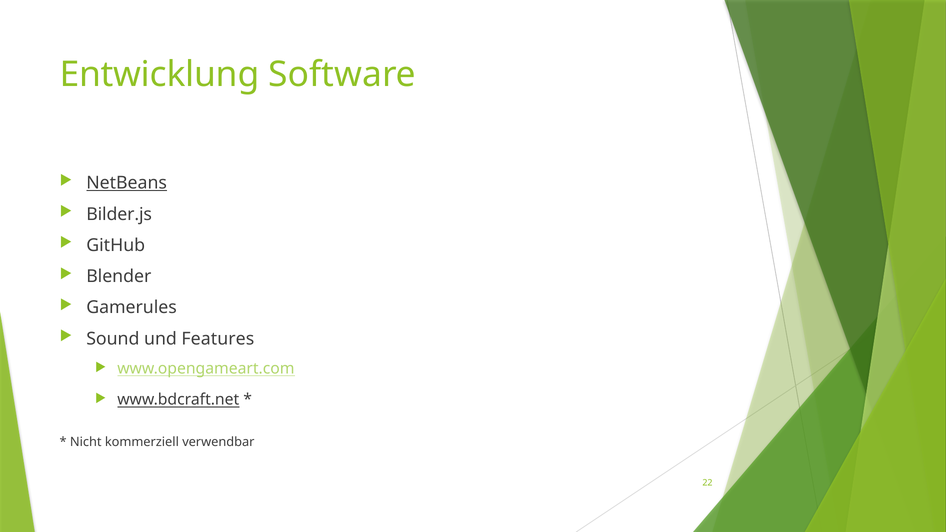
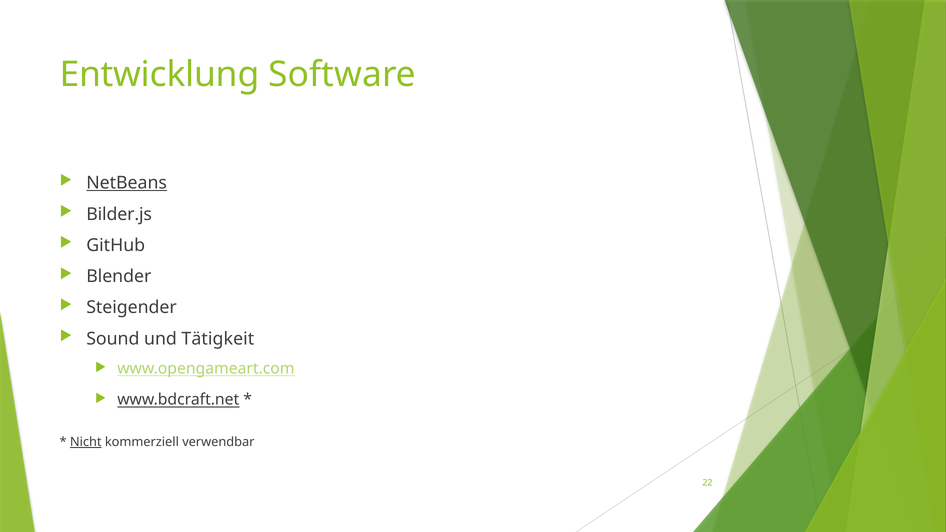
Gamerules: Gamerules -> Steigender
Features: Features -> Tätigkeit
Nicht underline: none -> present
